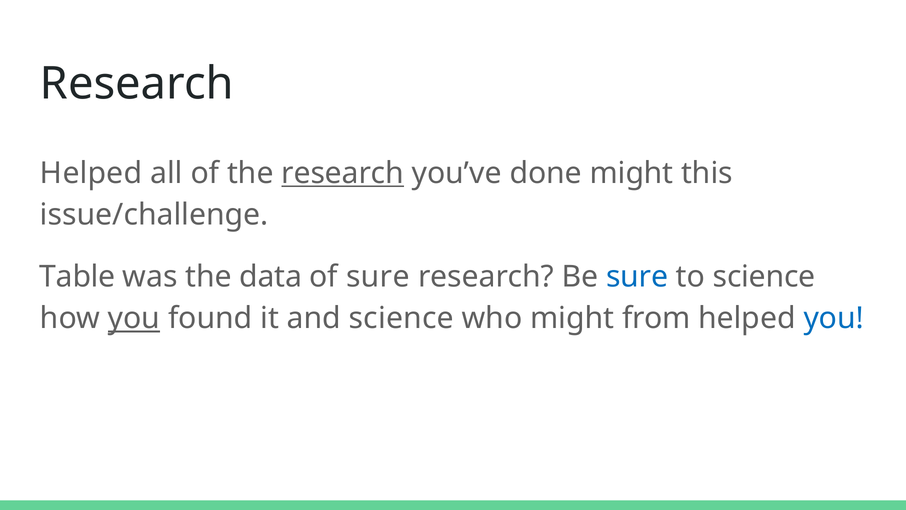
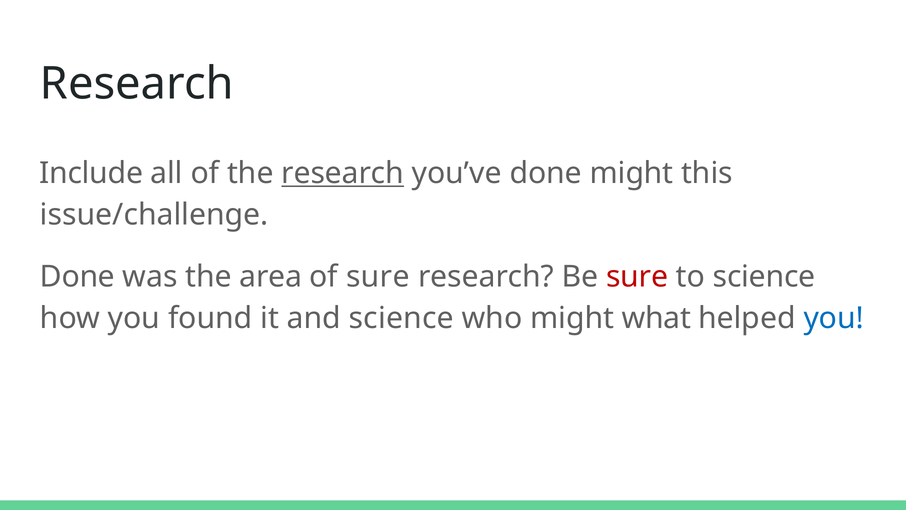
Helped at (91, 173): Helped -> Include
Table at (77, 277): Table -> Done
data: data -> area
sure at (637, 277) colour: blue -> red
you at (134, 318) underline: present -> none
from: from -> what
